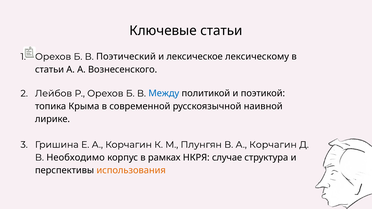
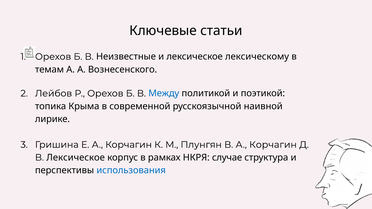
Поэтический: Поэтический -> Неизвестные
статьи at (49, 70): статьи -> темам
В Необходимо: Необходимо -> Лексическое
использования colour: orange -> blue
